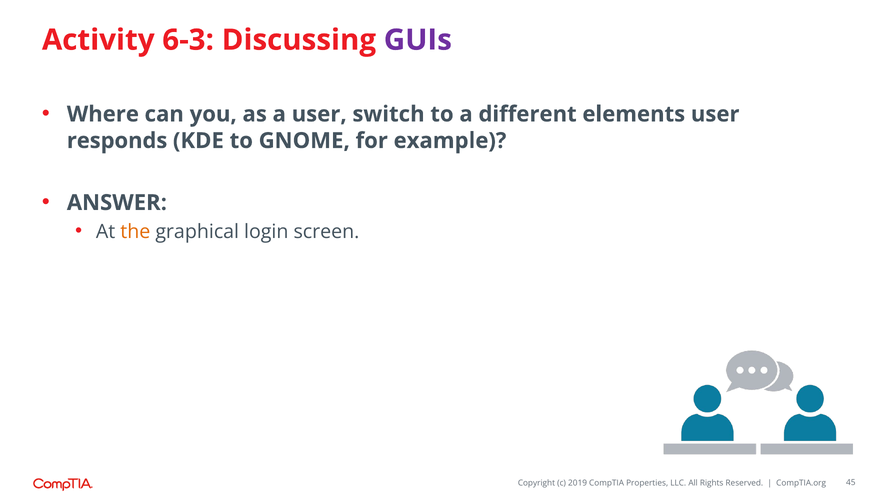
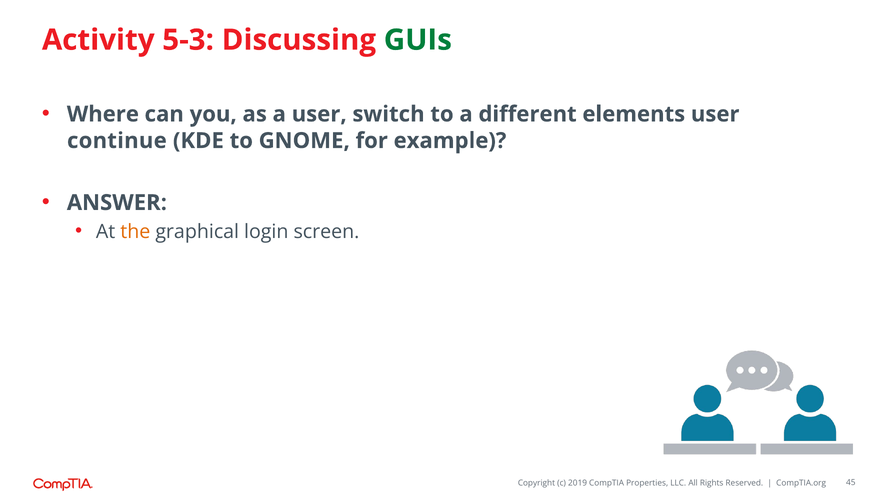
6-3: 6-3 -> 5-3
GUIs colour: purple -> green
responds: responds -> continue
